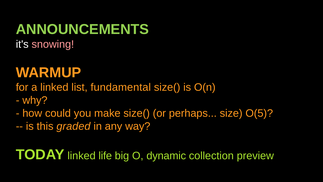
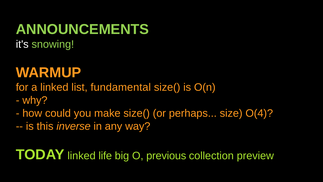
snowing colour: pink -> light green
O(5: O(5 -> O(4
graded: graded -> inverse
dynamic: dynamic -> previous
